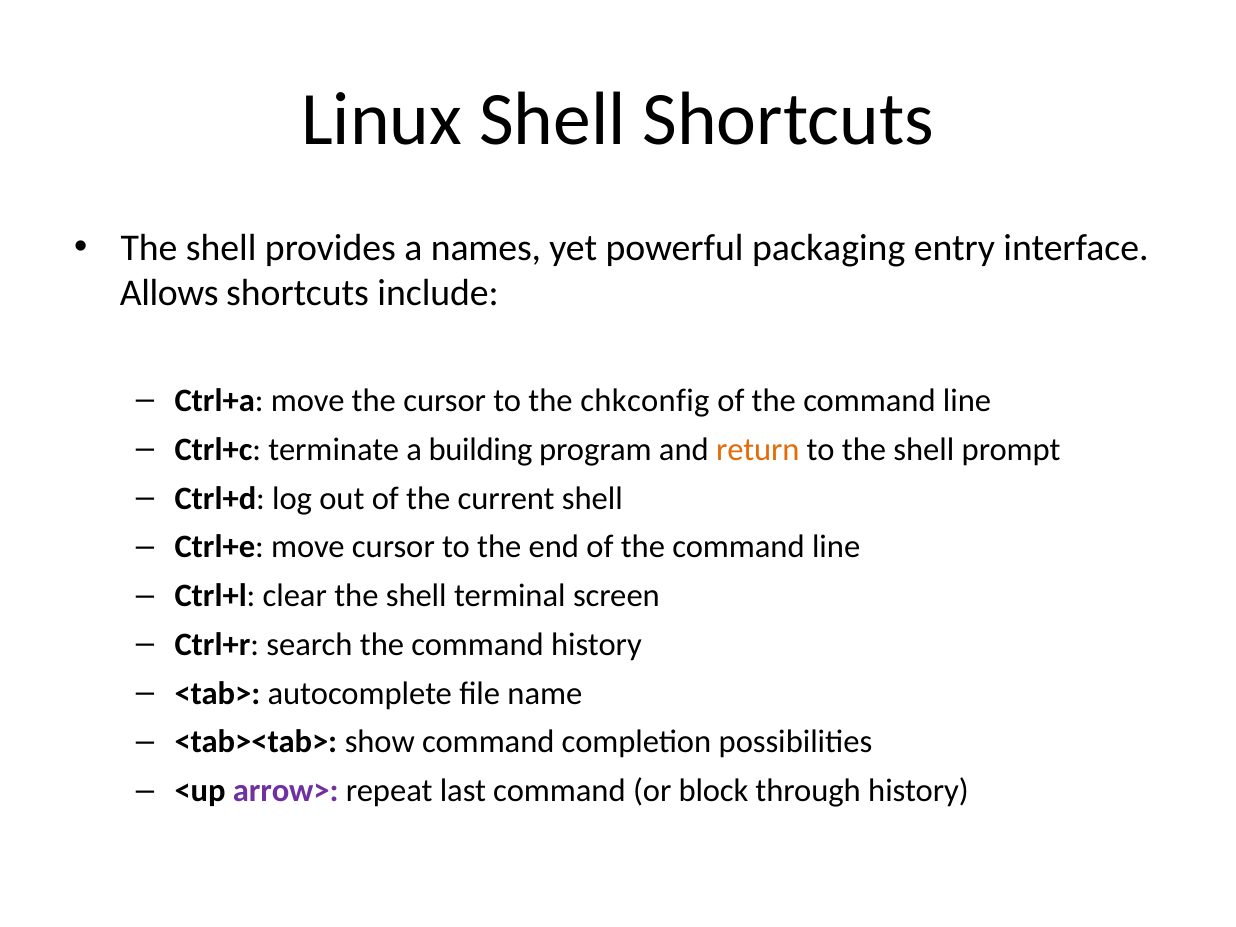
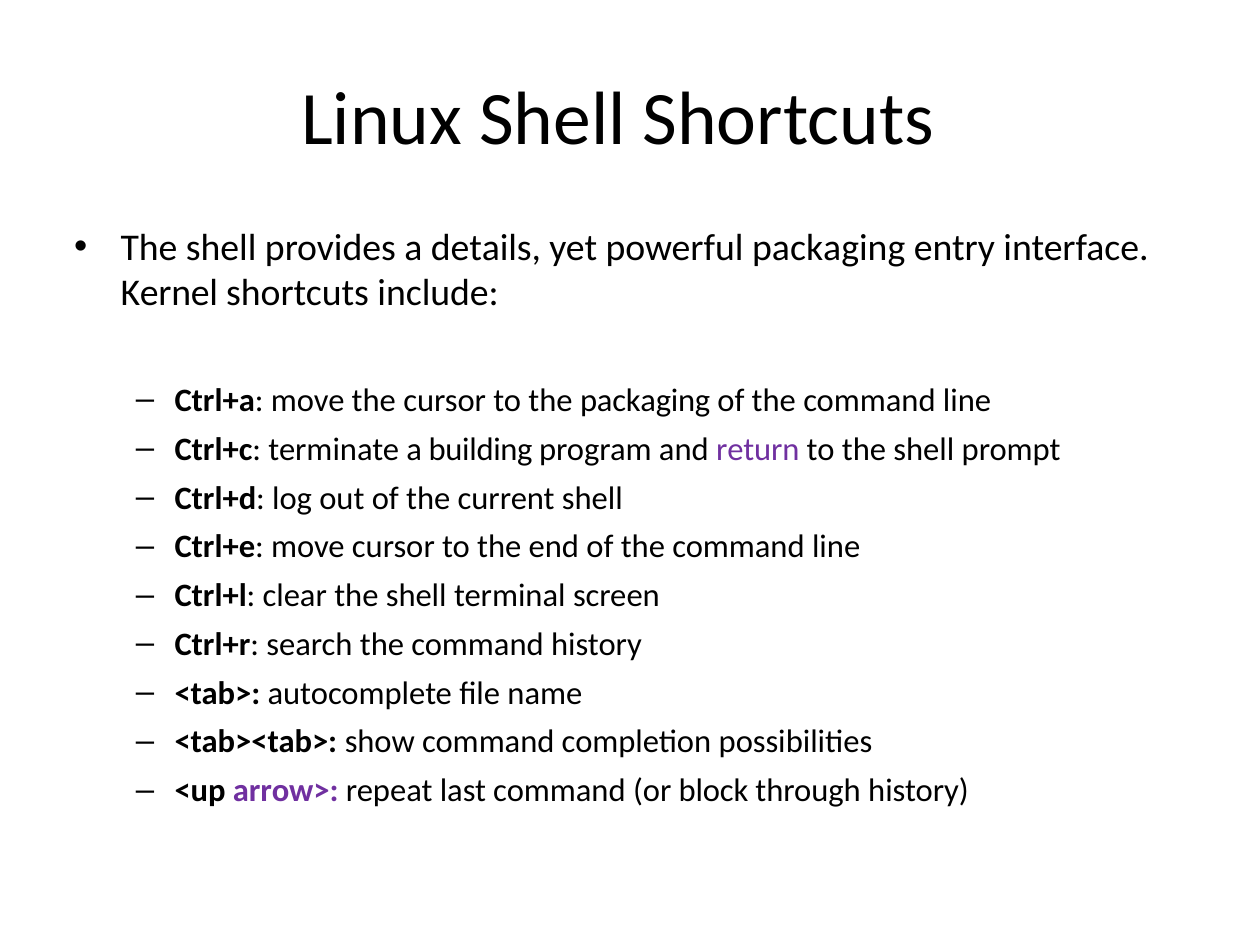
names: names -> details
Allows: Allows -> Kernel
the chkconfig: chkconfig -> packaging
return colour: orange -> purple
